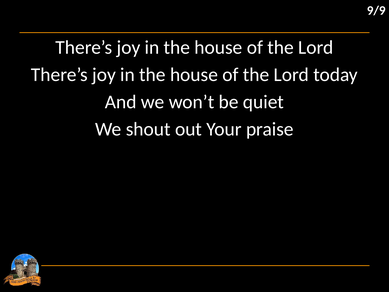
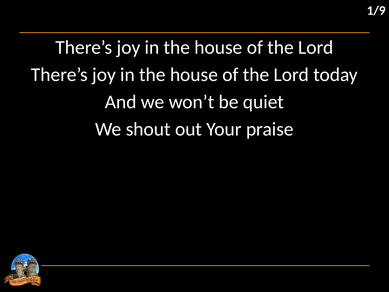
9/9: 9/9 -> 1/9
